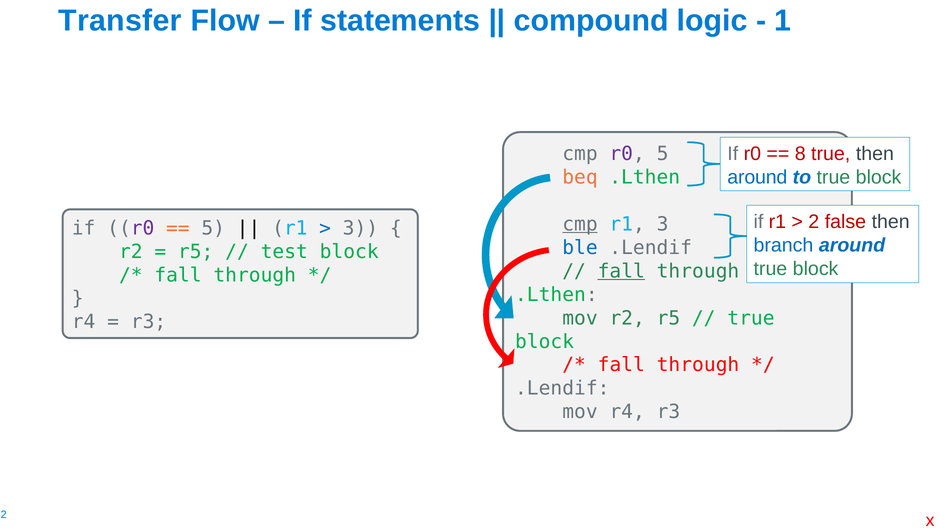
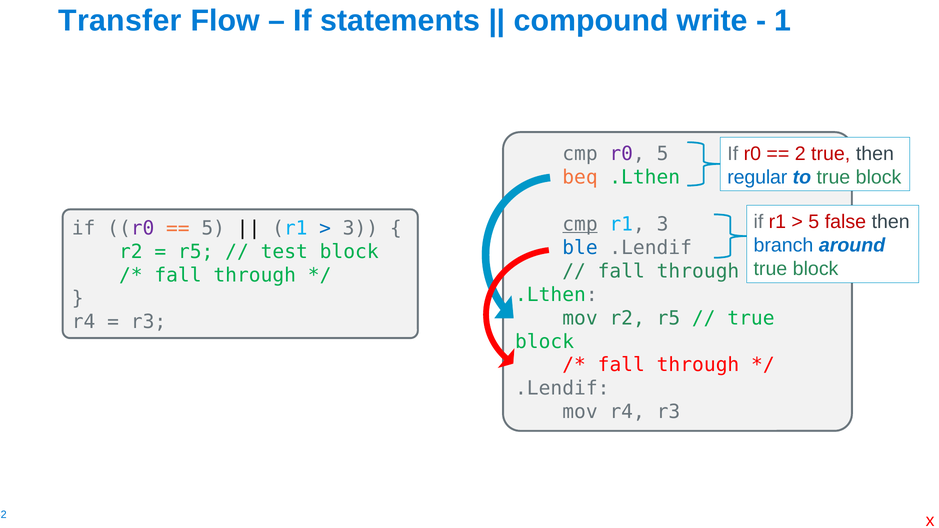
logic: logic -> write
8: 8 -> 2
around at (757, 177): around -> regular
2 at (814, 222): 2 -> 5
fall at (621, 271) underline: present -> none
